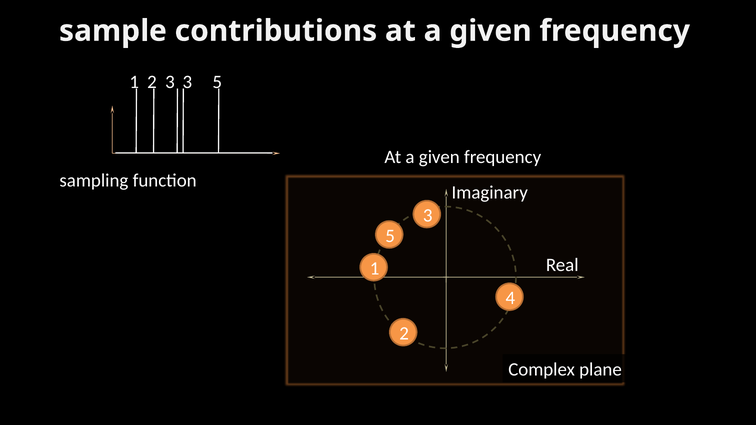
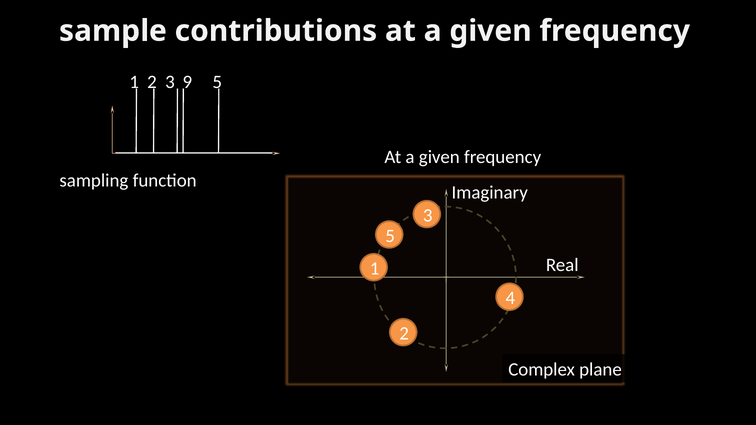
3 3: 3 -> 9
